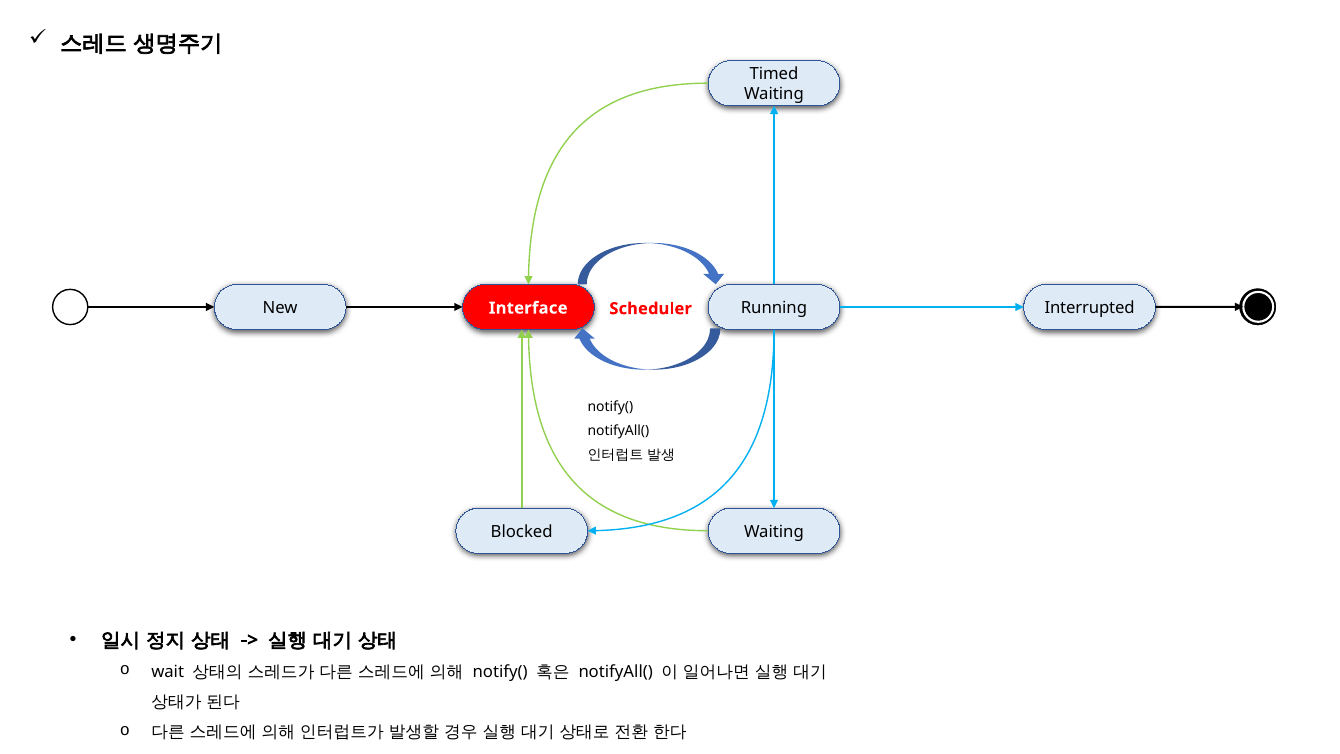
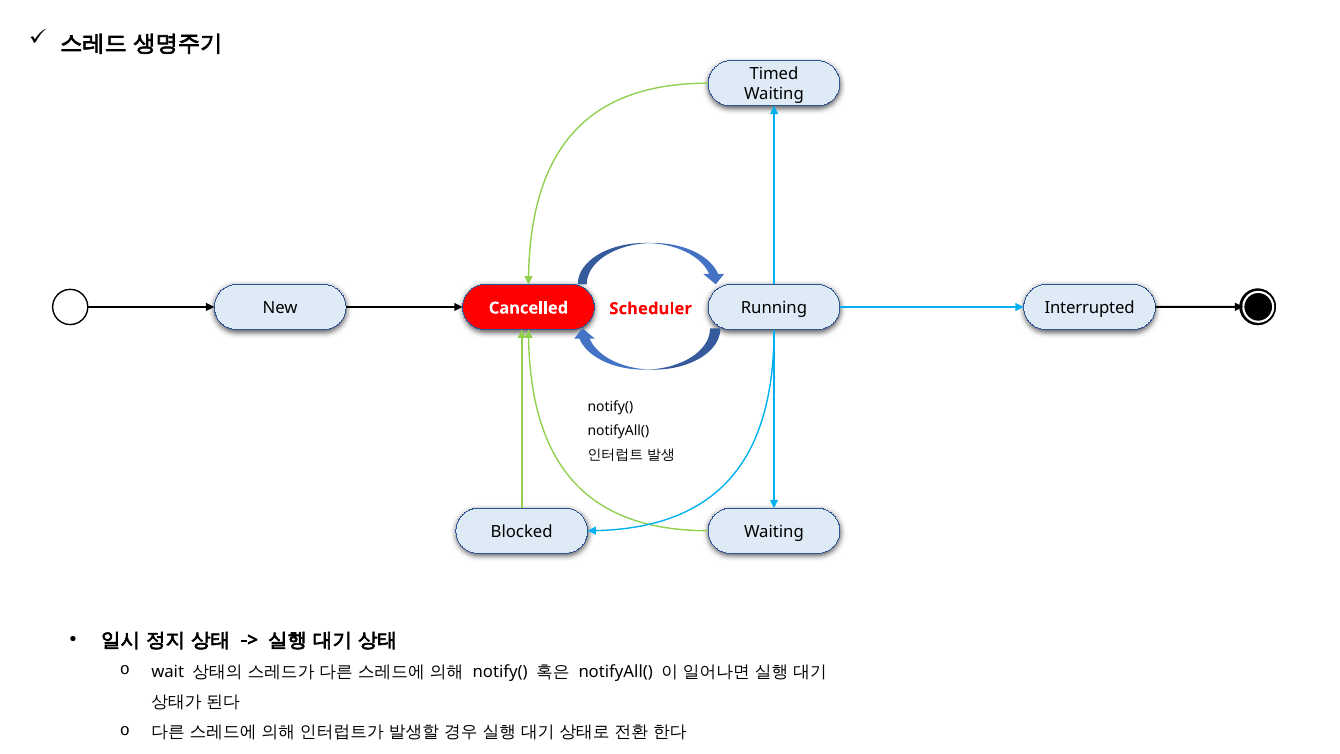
Interface: Interface -> Cancelled
